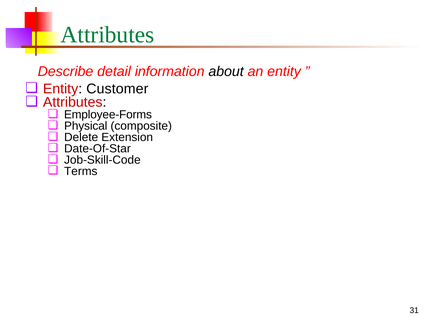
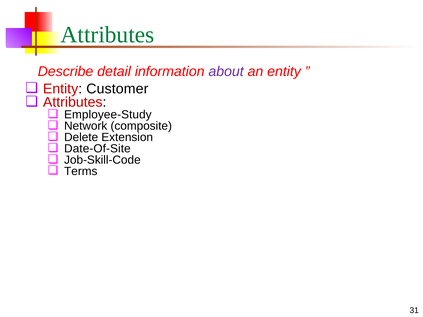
about colour: black -> purple
Employee-Forms: Employee-Forms -> Employee-Study
Physical: Physical -> Network
Date-Of-Star: Date-Of-Star -> Date-Of-Site
